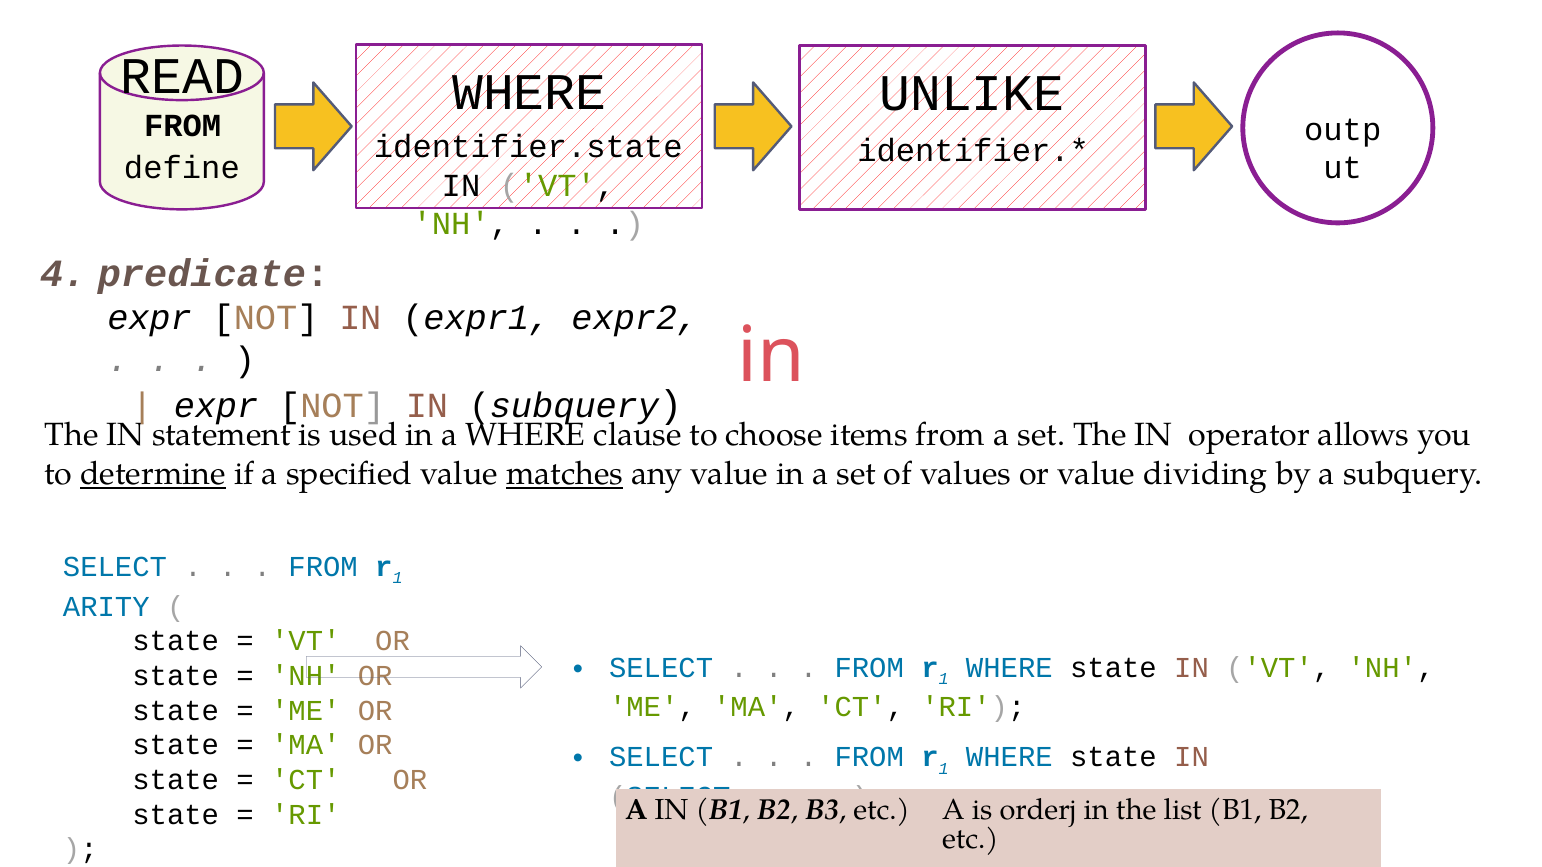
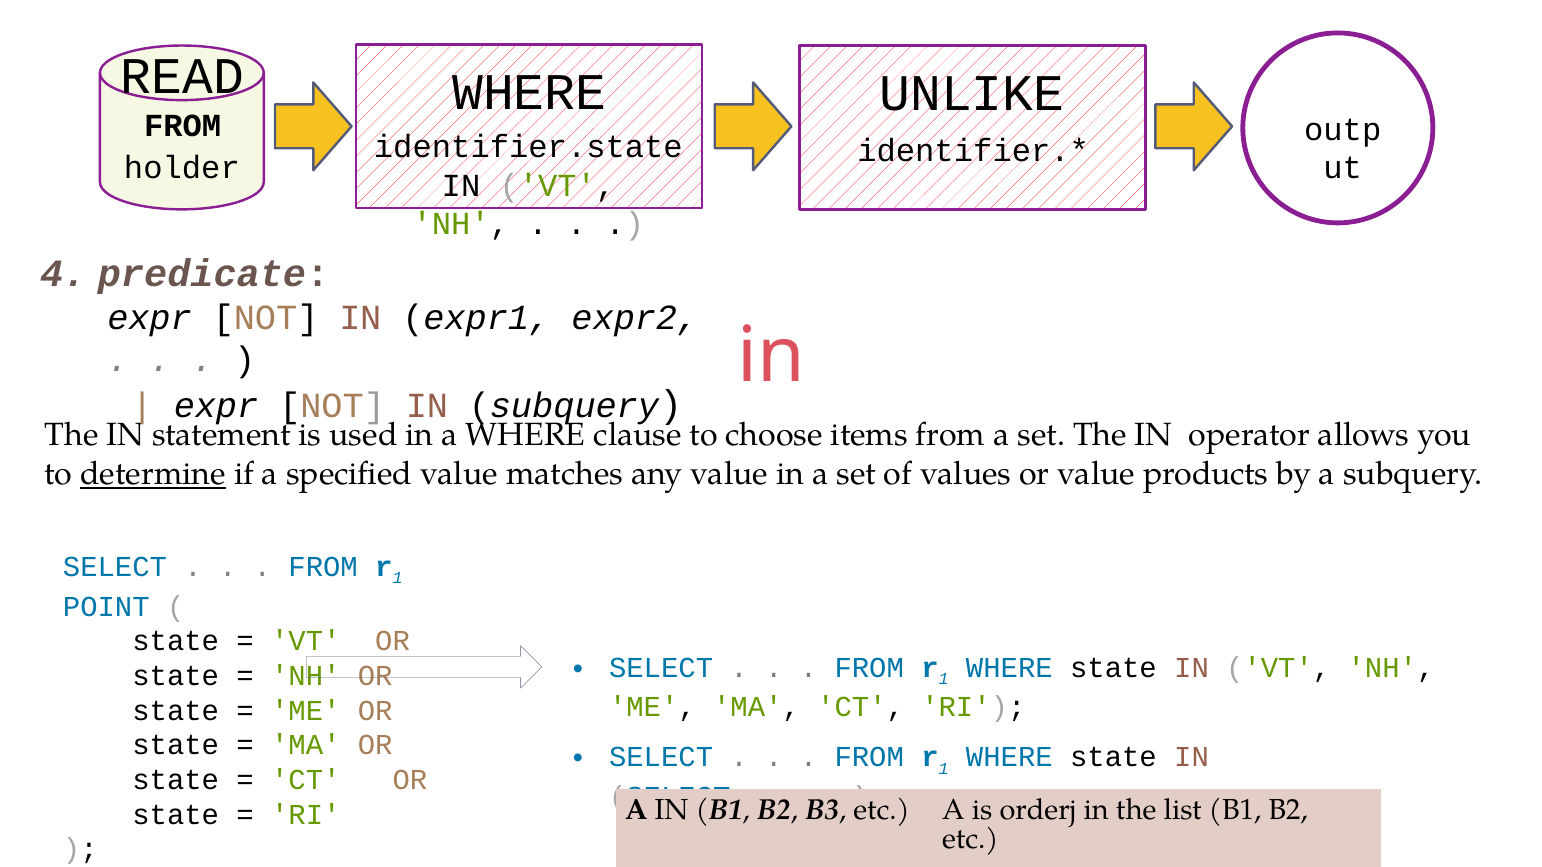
define: define -> holder
matches underline: present -> none
dividing: dividing -> products
ARITY: ARITY -> POINT
